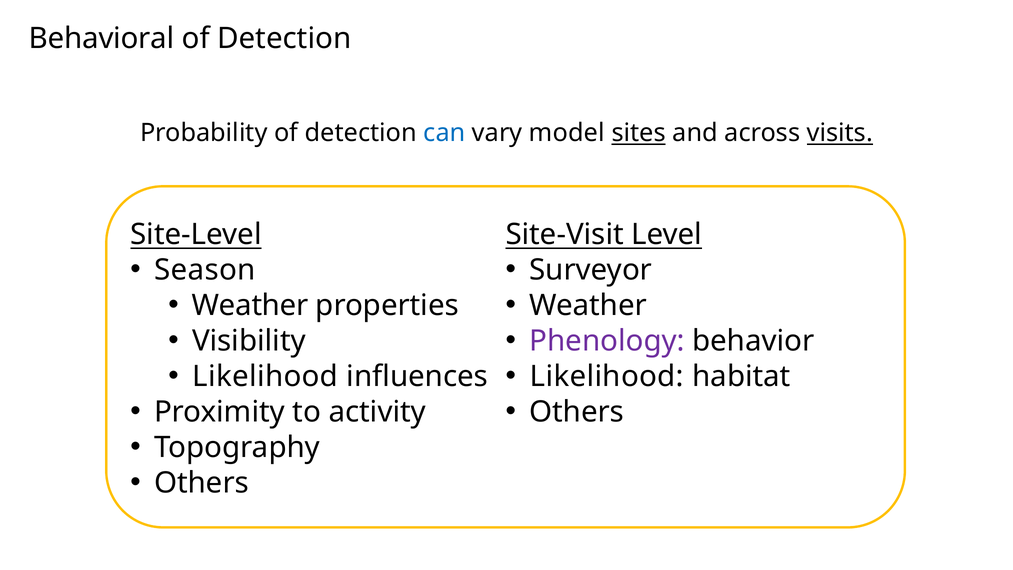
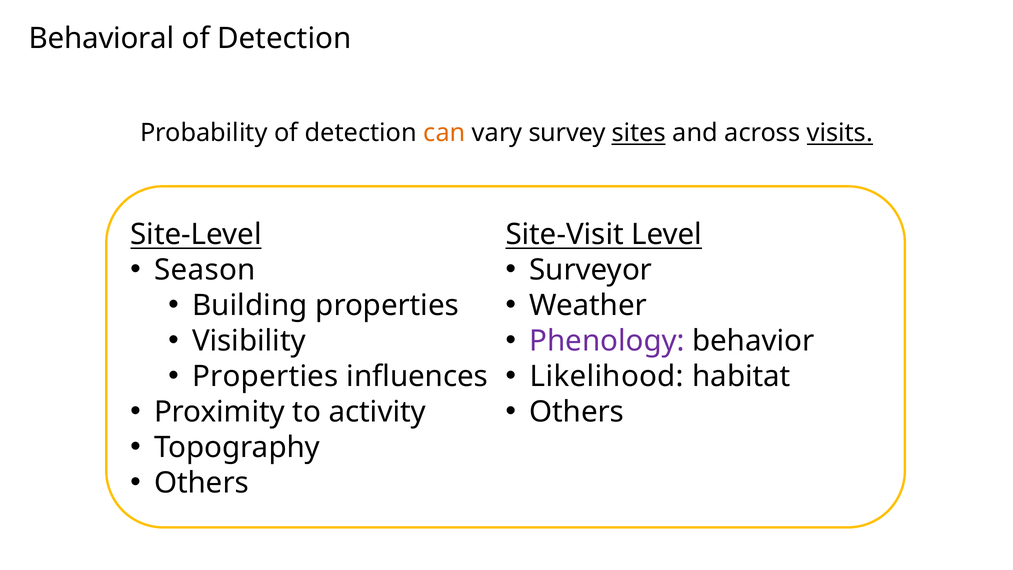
can colour: blue -> orange
model: model -> survey
Weather at (250, 306): Weather -> Building
Likelihood at (265, 376): Likelihood -> Properties
